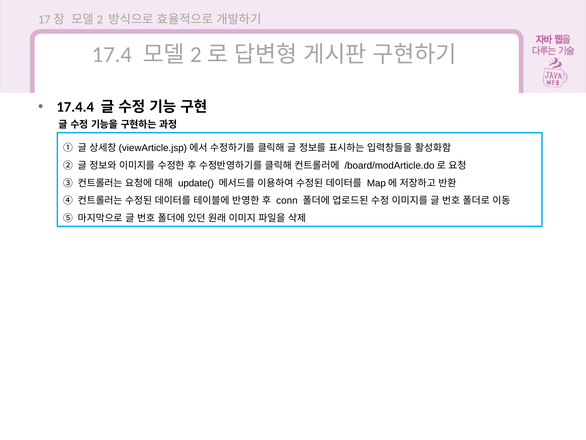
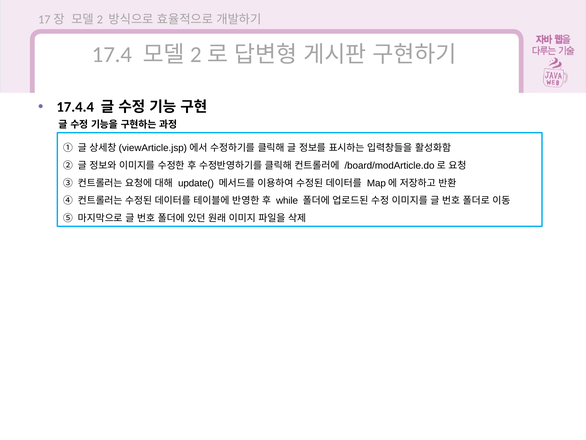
conn: conn -> while
